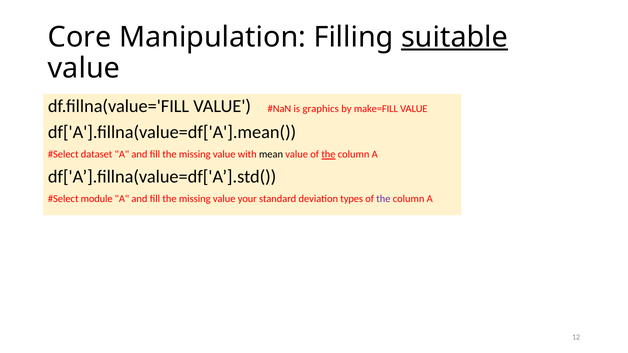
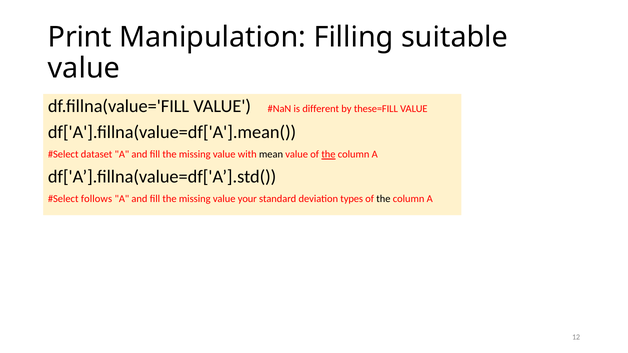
Core: Core -> Print
suitable underline: present -> none
graphics: graphics -> different
make=FILL: make=FILL -> these=FILL
module: module -> follows
the at (383, 199) colour: purple -> black
